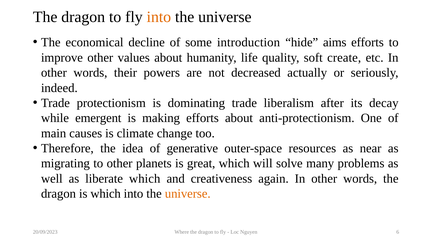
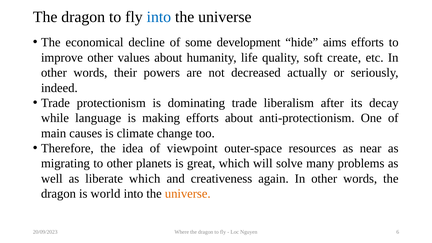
into at (159, 17) colour: orange -> blue
introduction: introduction -> development
emergent: emergent -> language
generative: generative -> viewpoint
is which: which -> world
